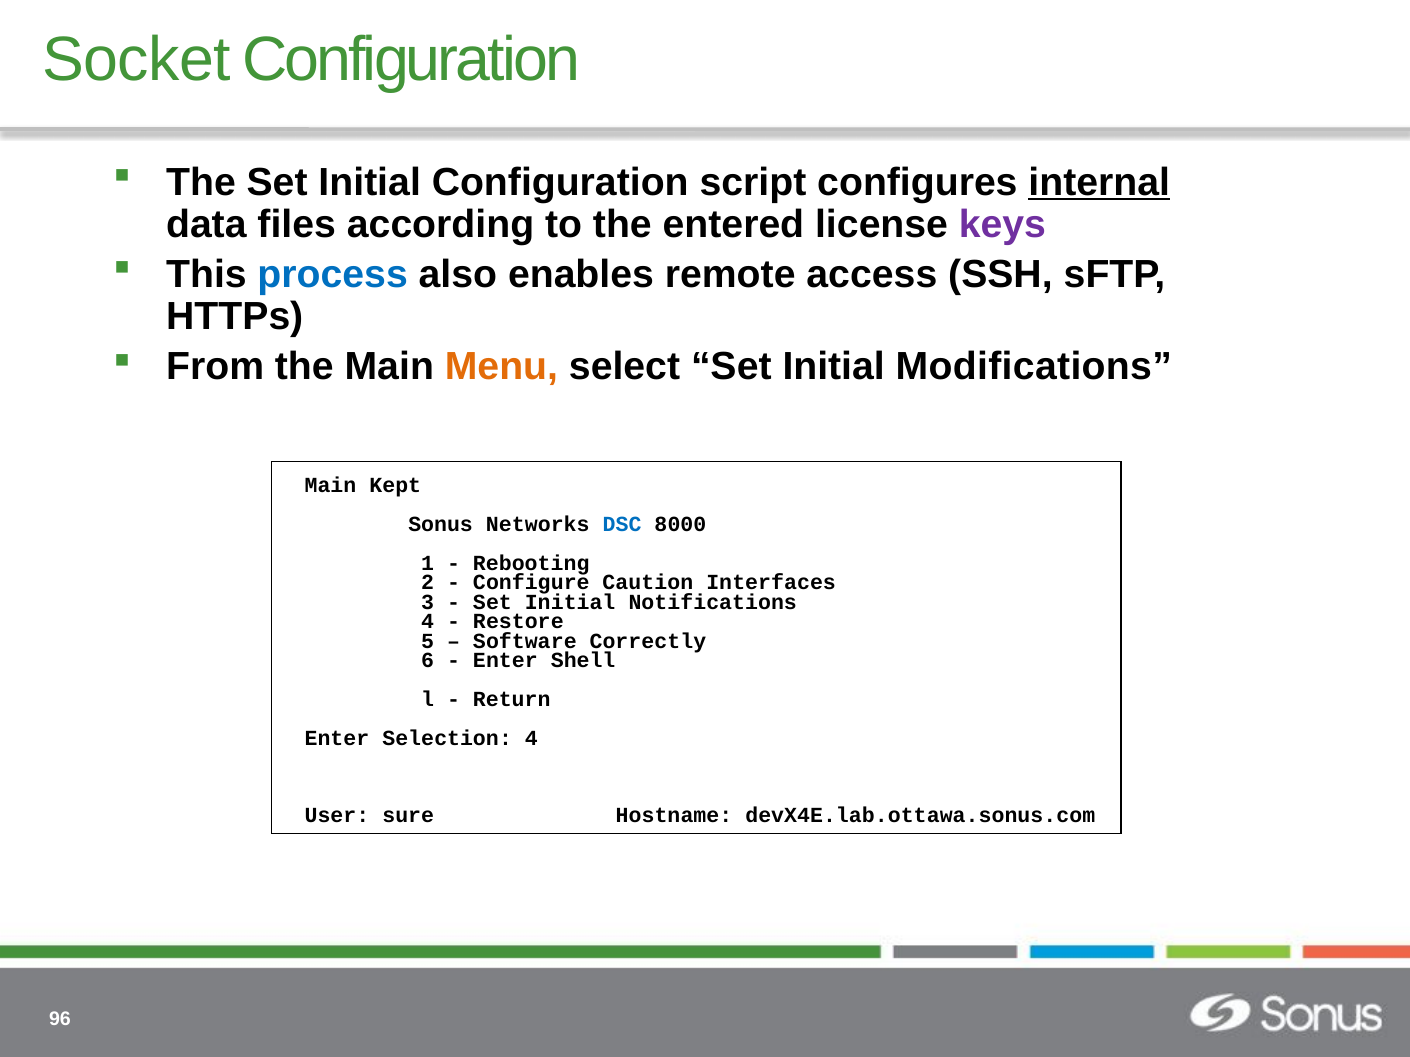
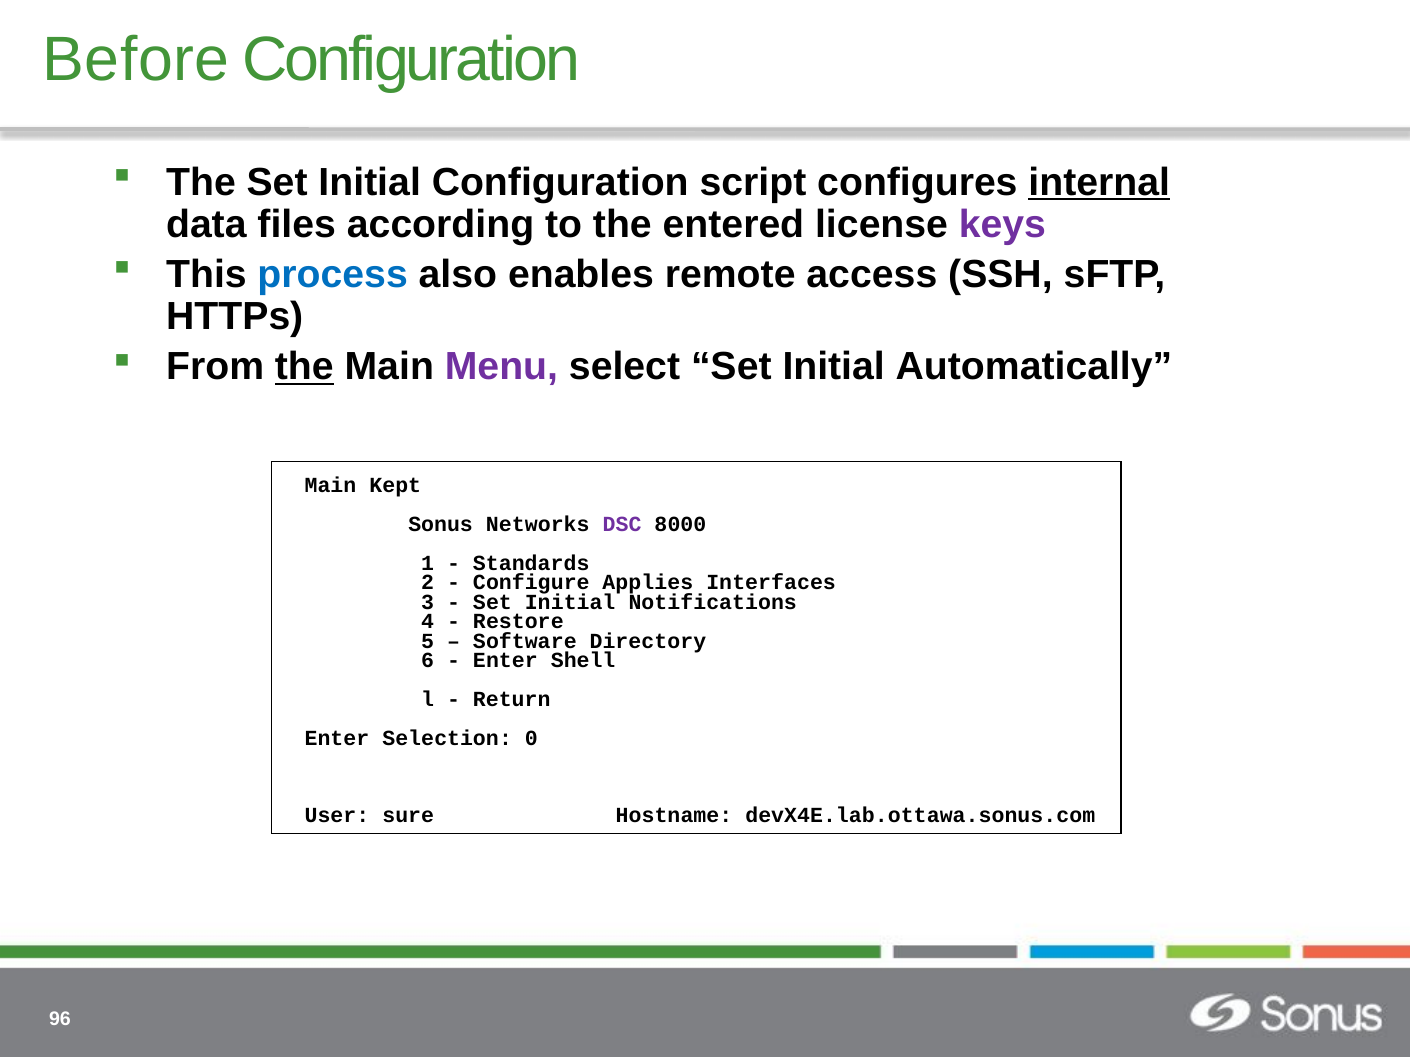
Socket: Socket -> Before
the at (304, 367) underline: none -> present
Menu colour: orange -> purple
Modifications: Modifications -> Automatically
DSC colour: blue -> purple
Rebooting: Rebooting -> Standards
Caution: Caution -> Applies
Correctly: Correctly -> Directory
Selection 4: 4 -> 0
